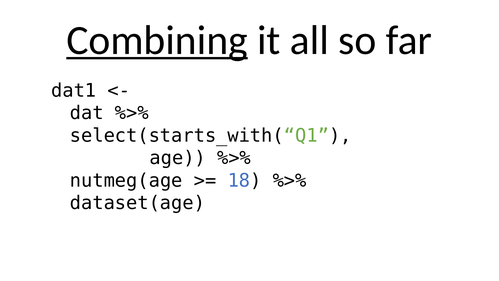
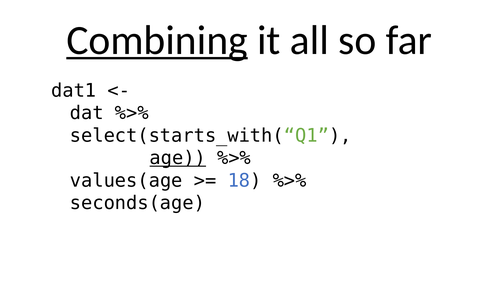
age underline: none -> present
nutmeg(age: nutmeg(age -> values(age
dataset(age: dataset(age -> seconds(age
